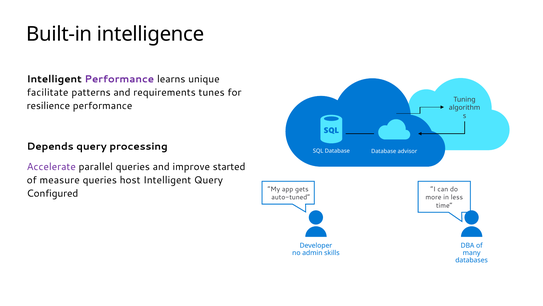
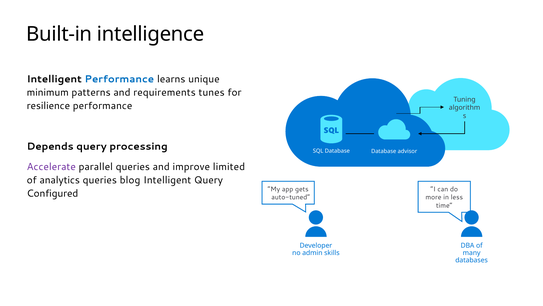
Performance at (119, 79) colour: purple -> blue
facilitate: facilitate -> minimum
started: started -> limited
measure: measure -> analytics
host: host -> blog
